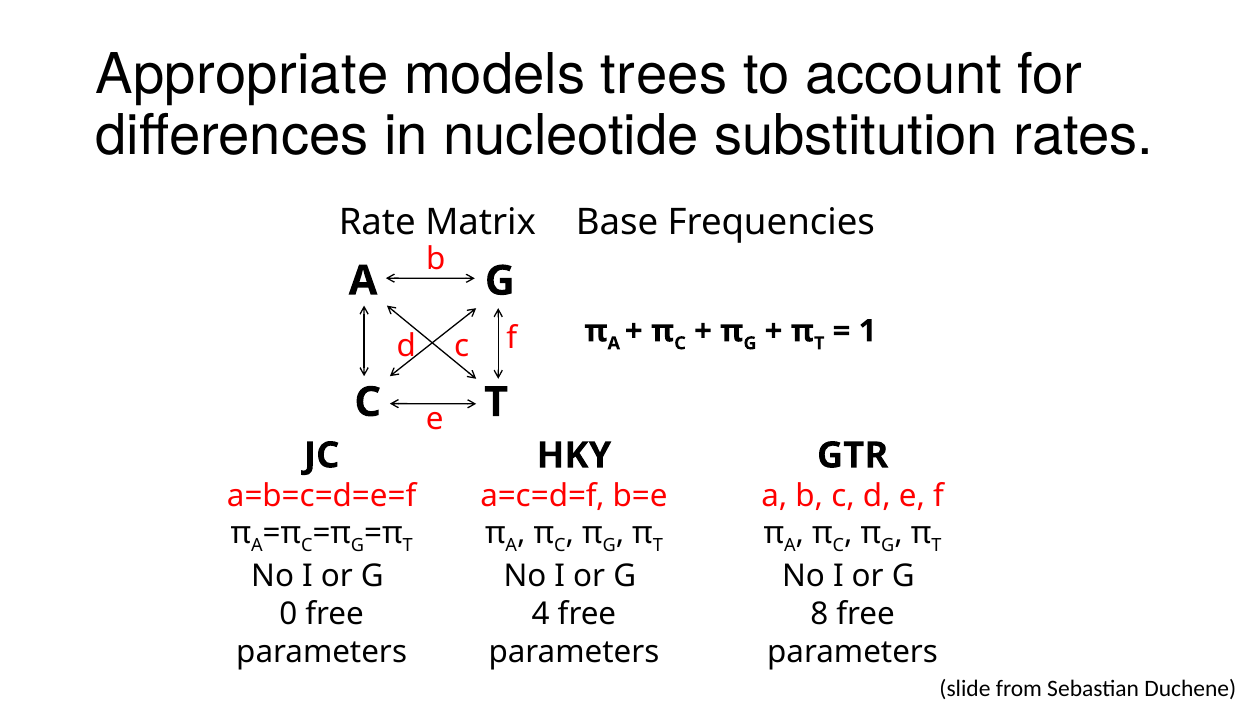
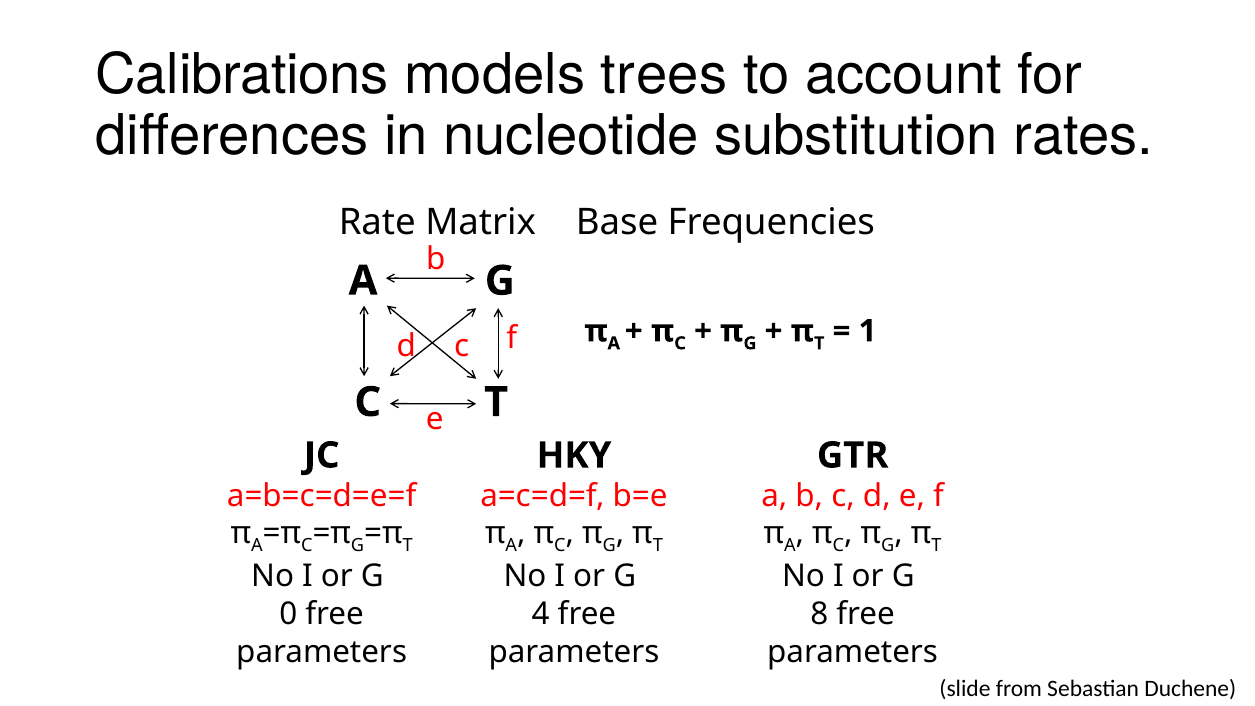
Appropriate: Appropriate -> Calibrations
